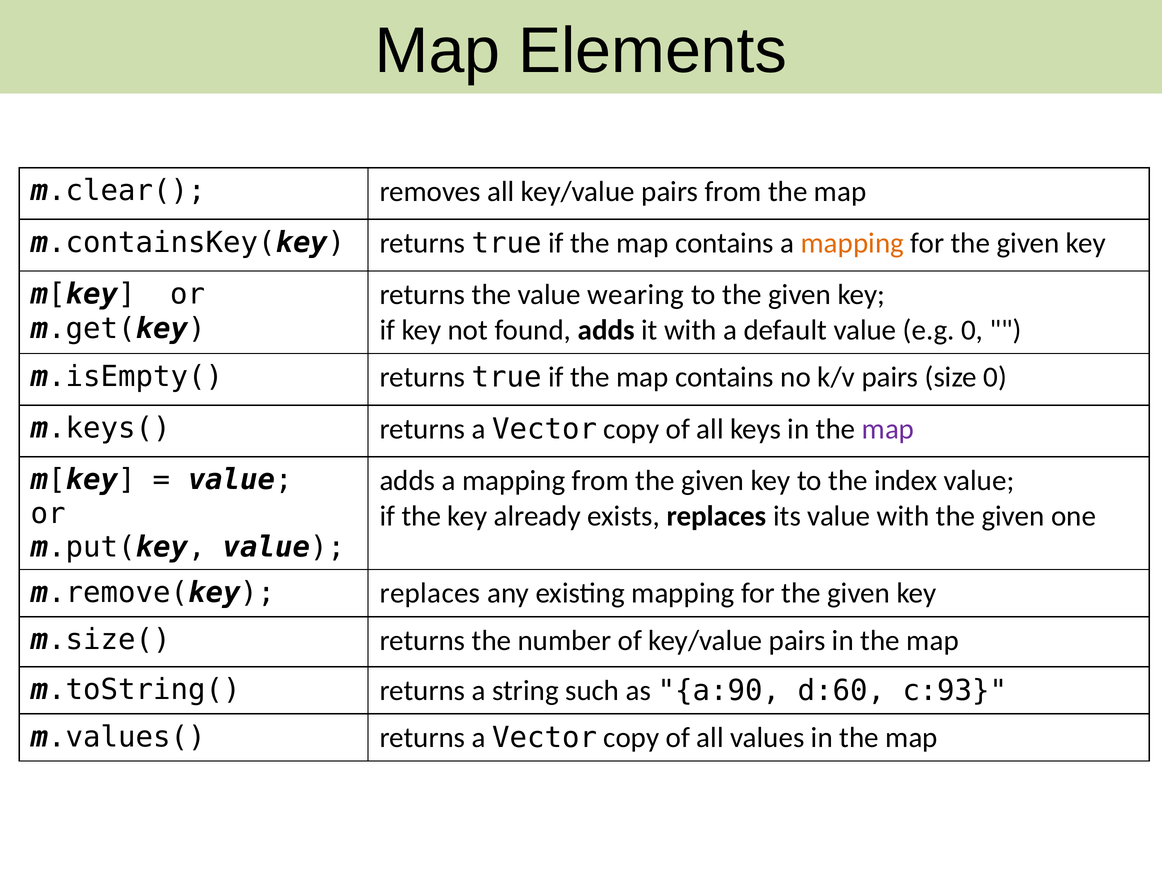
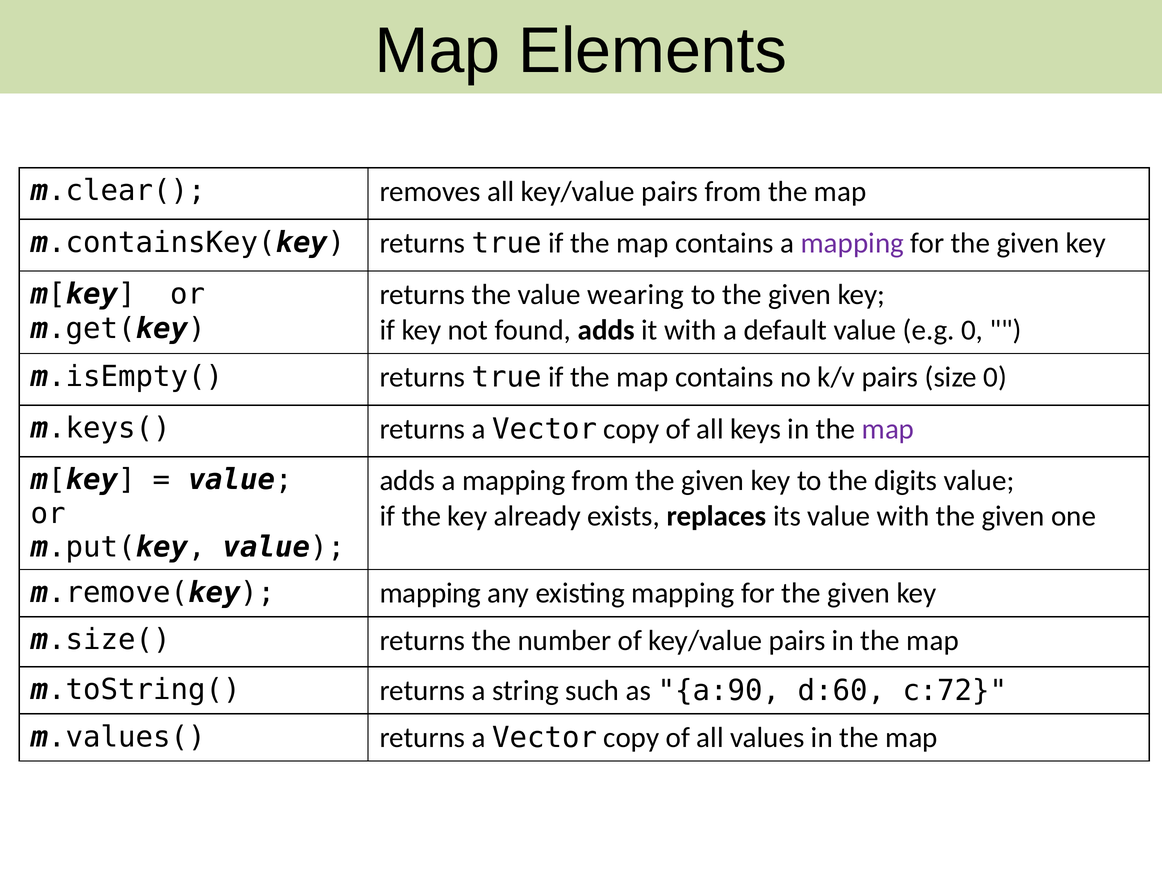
mapping at (852, 243) colour: orange -> purple
index: index -> digits
m.remove(key replaces: replaces -> mapping
c:93: c:93 -> c:72
